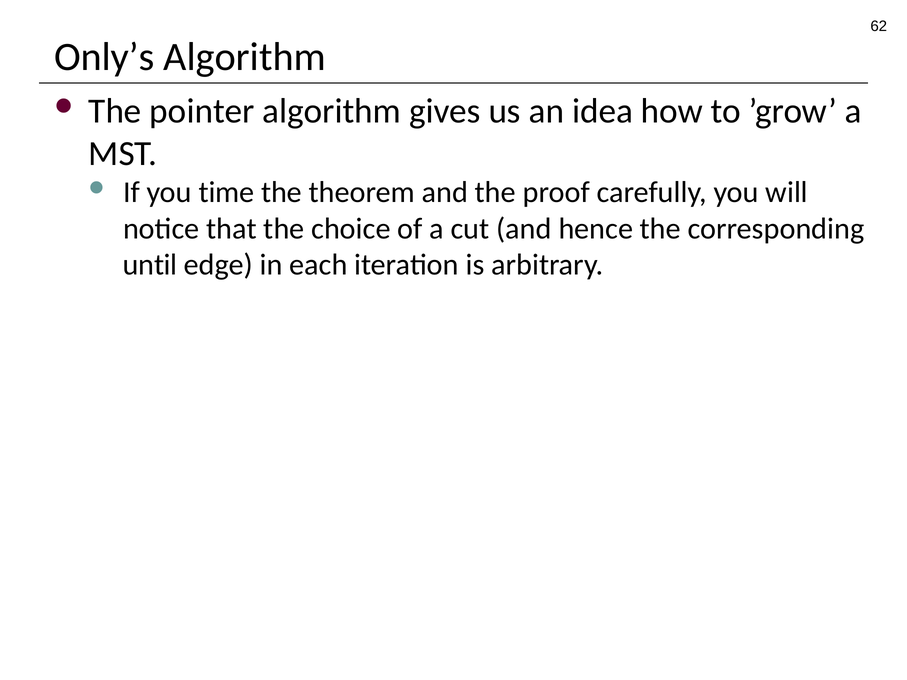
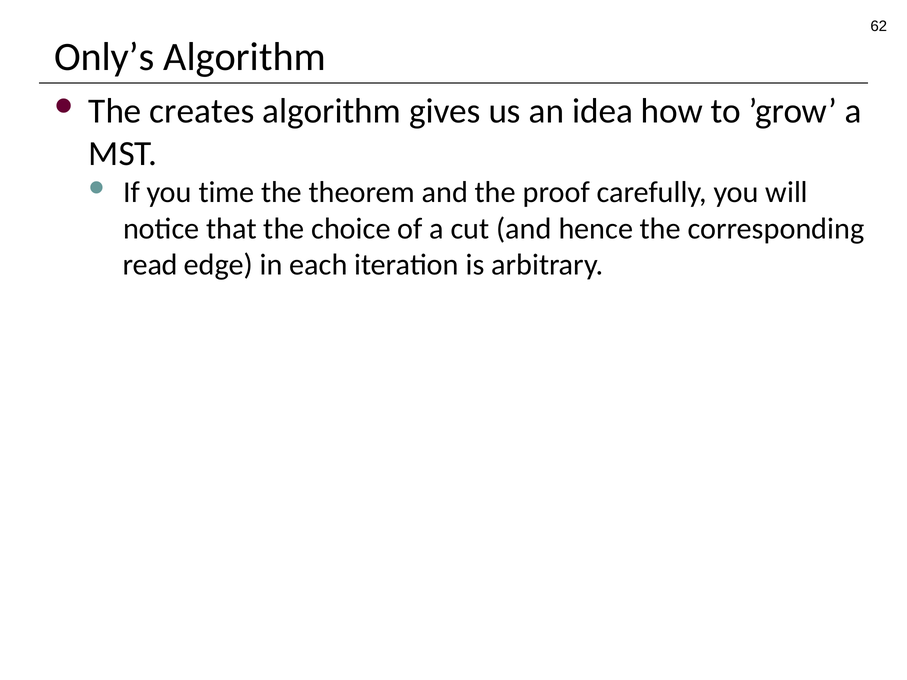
pointer: pointer -> creates
until: until -> read
